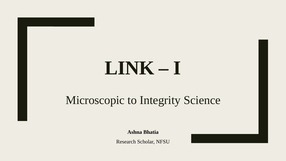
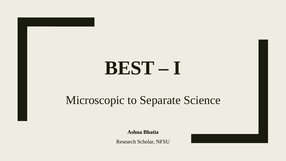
LINK: LINK -> BEST
Integrity: Integrity -> Separate
